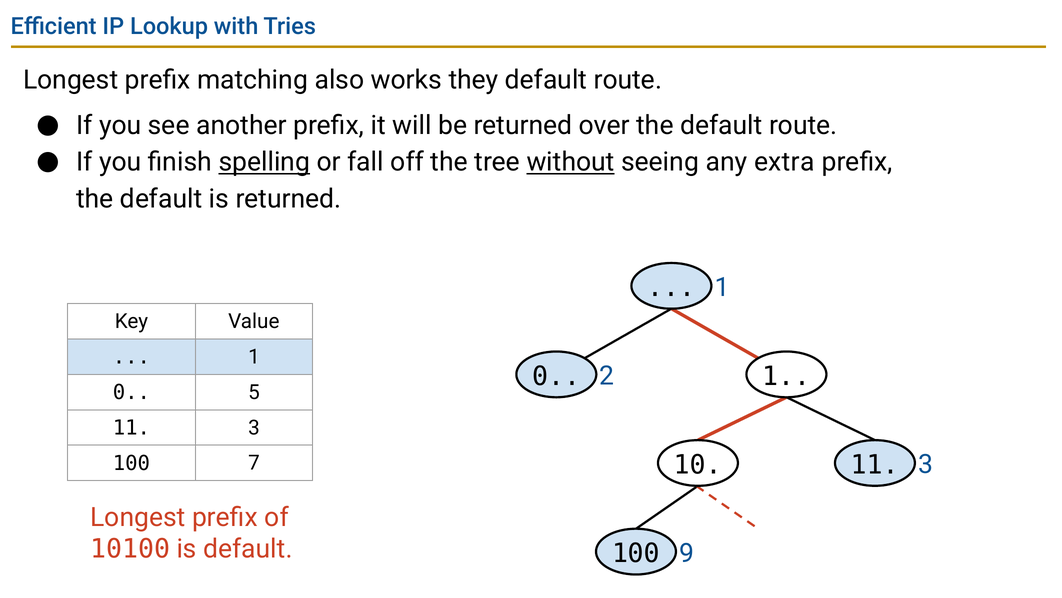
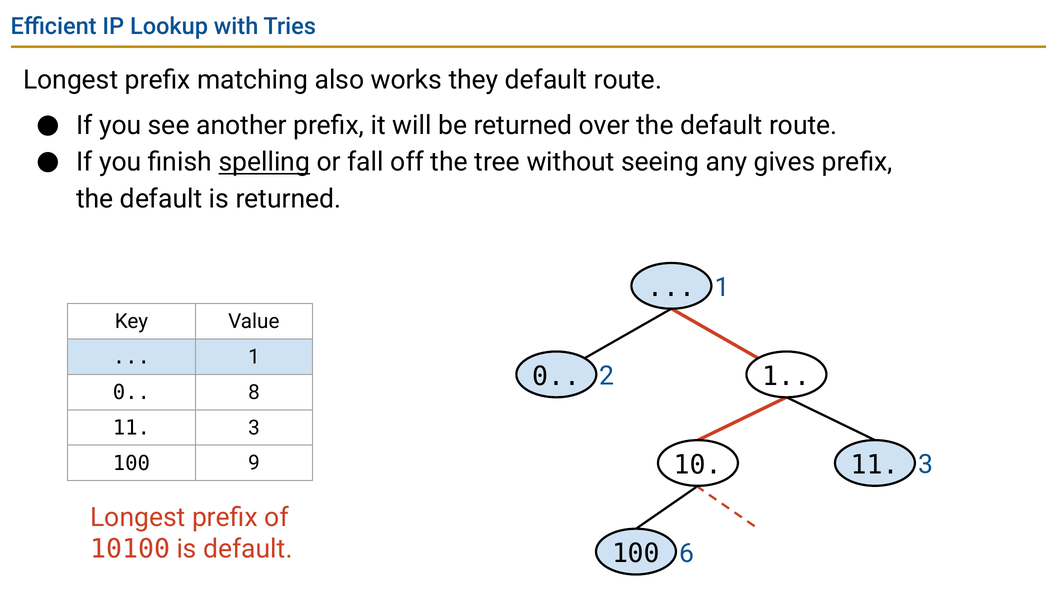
without underline: present -> none
extra: extra -> gives
5: 5 -> 8
7: 7 -> 9
9: 9 -> 6
